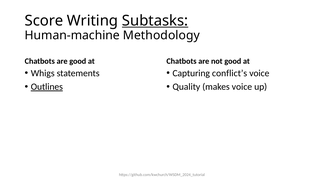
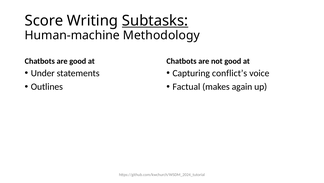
Whigs: Whigs -> Under
Outlines underline: present -> none
Quality: Quality -> Factual
makes voice: voice -> again
